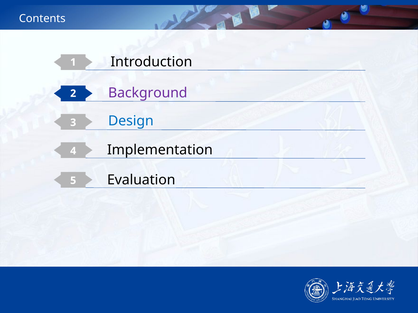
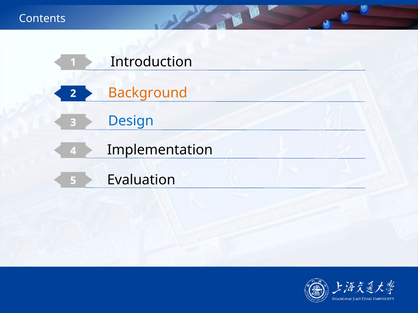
Background colour: purple -> orange
